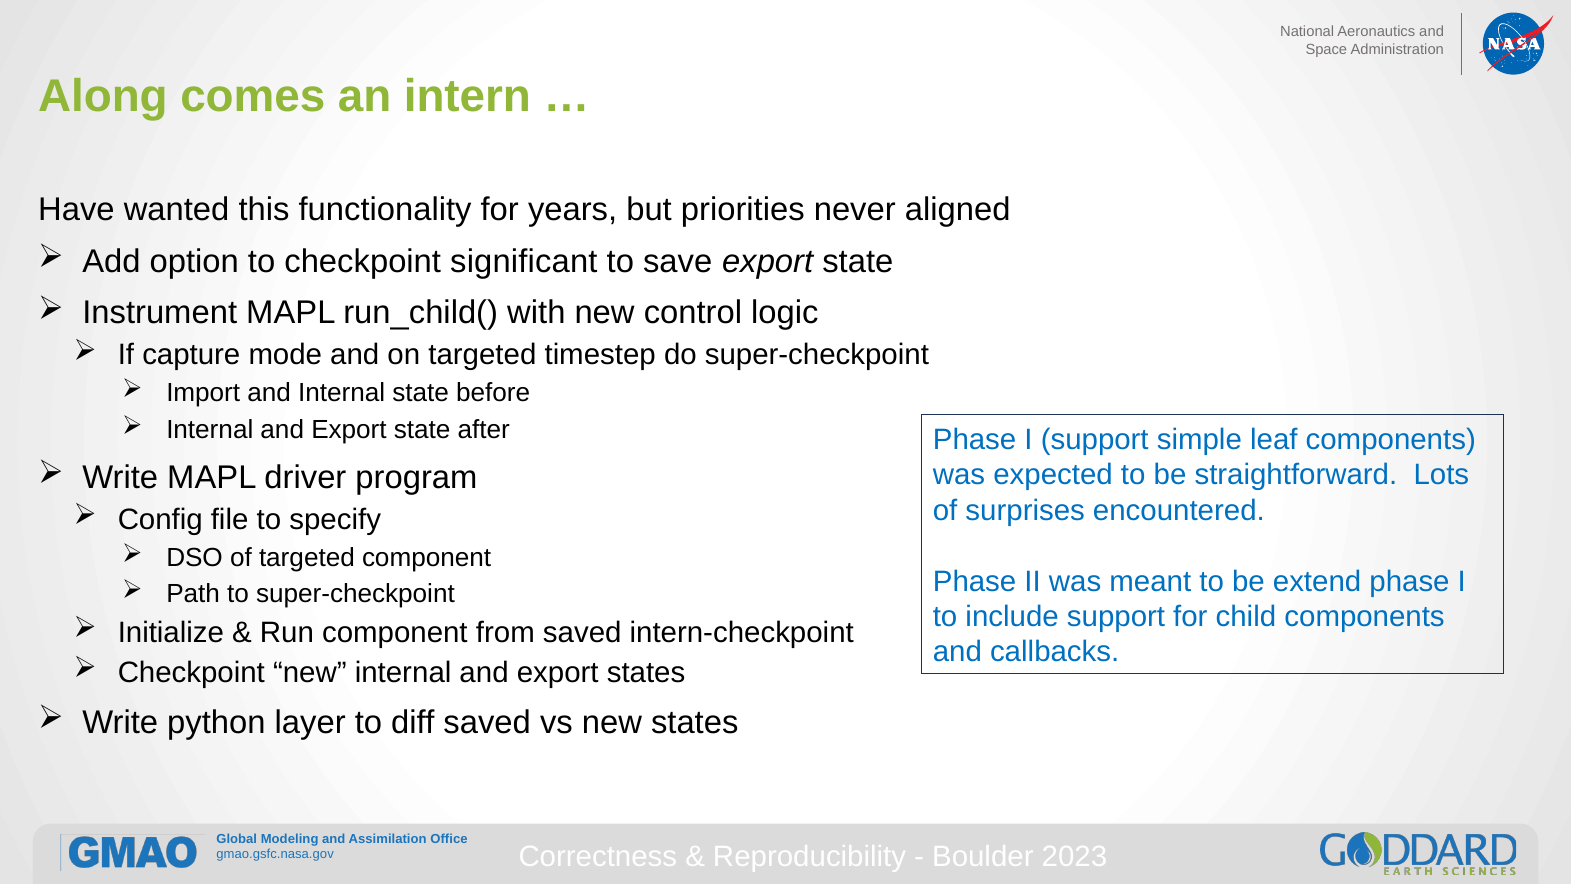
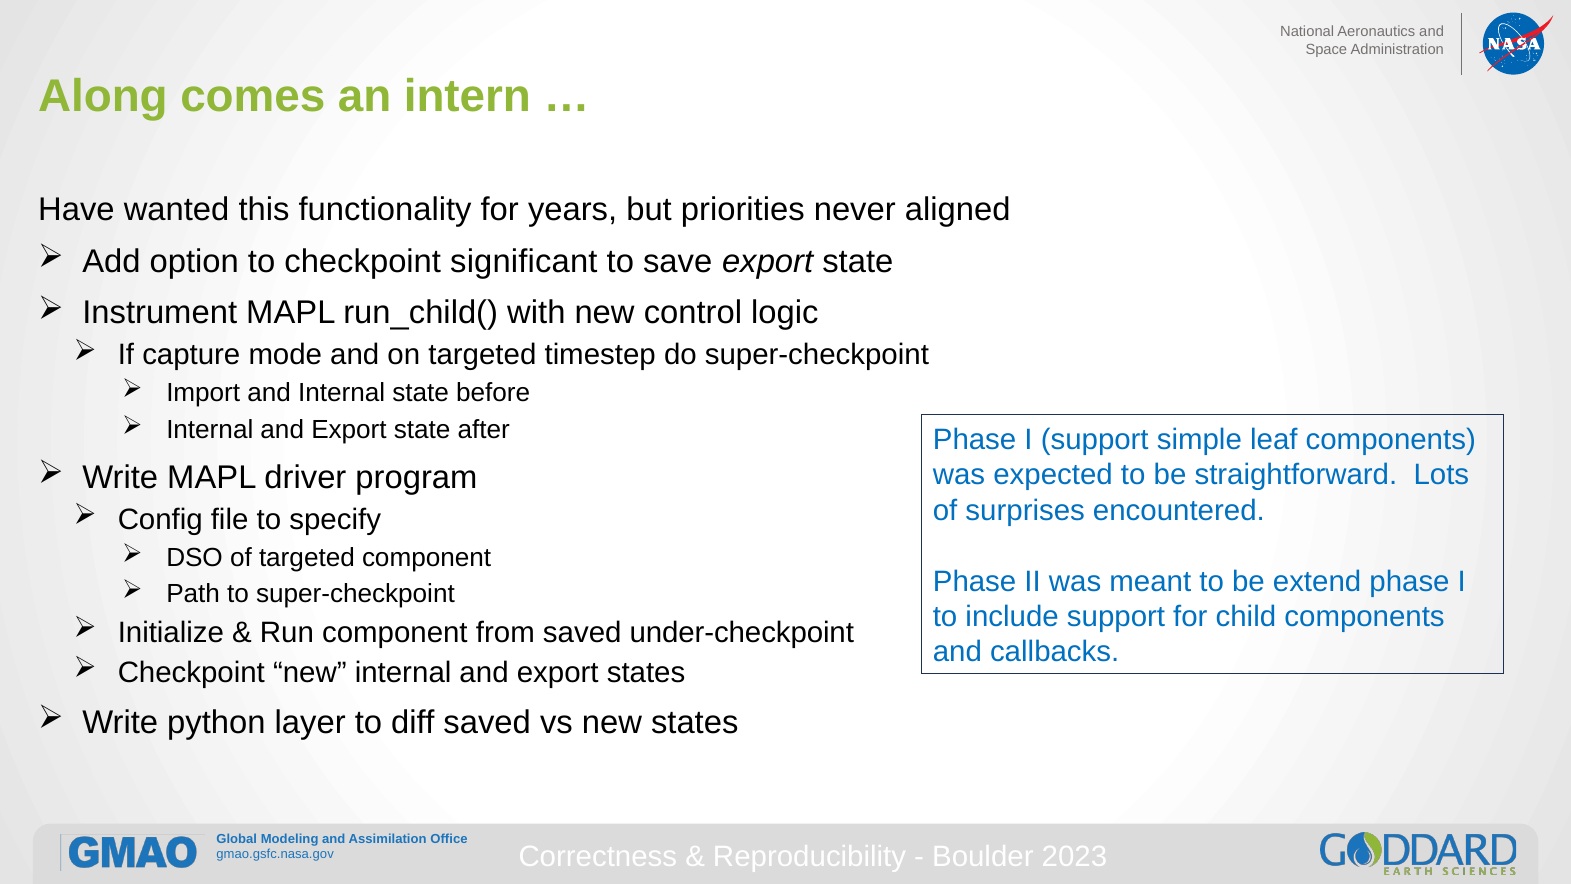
intern-checkpoint: intern-checkpoint -> under-checkpoint
